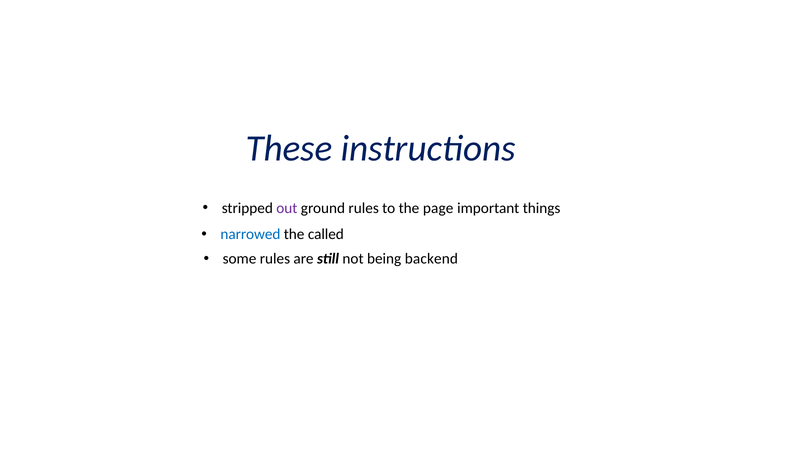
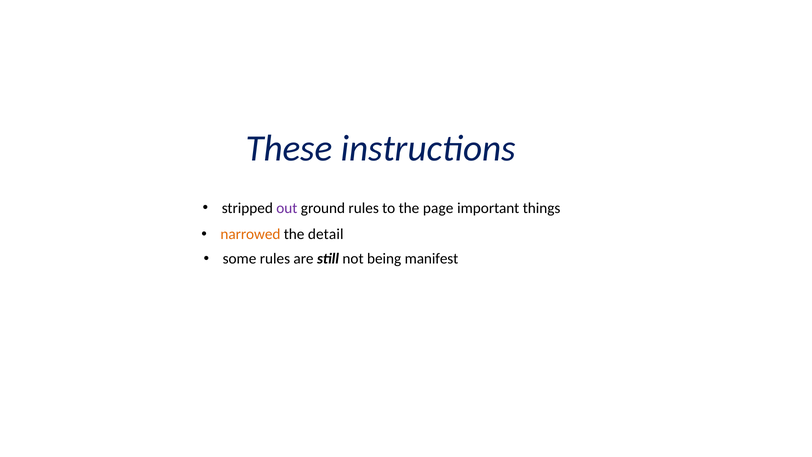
narrowed colour: blue -> orange
called: called -> detail
backend: backend -> manifest
